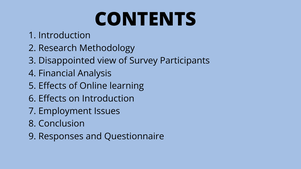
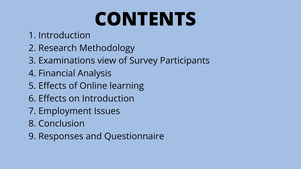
Disappointed: Disappointed -> Examinations
